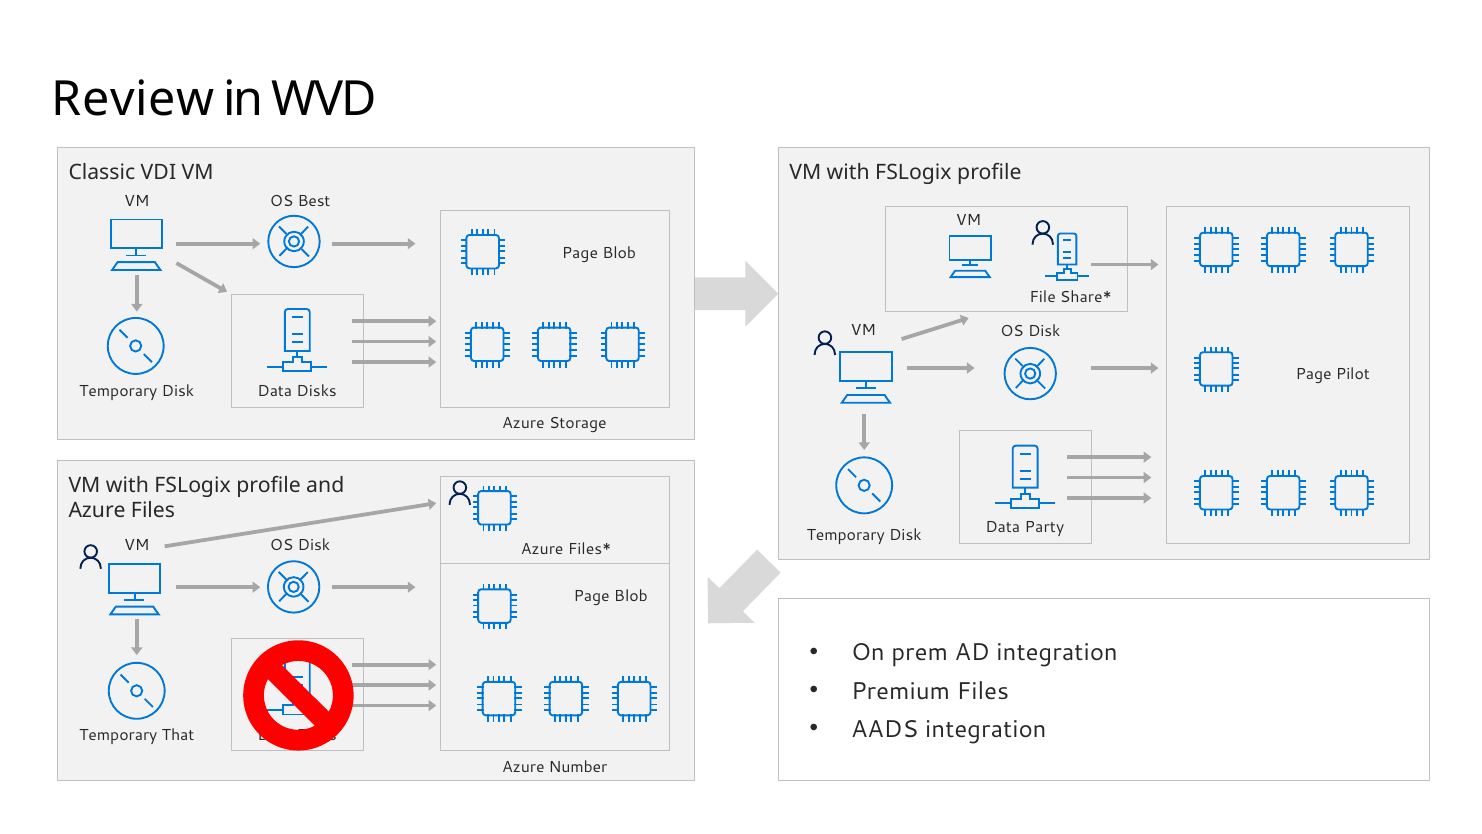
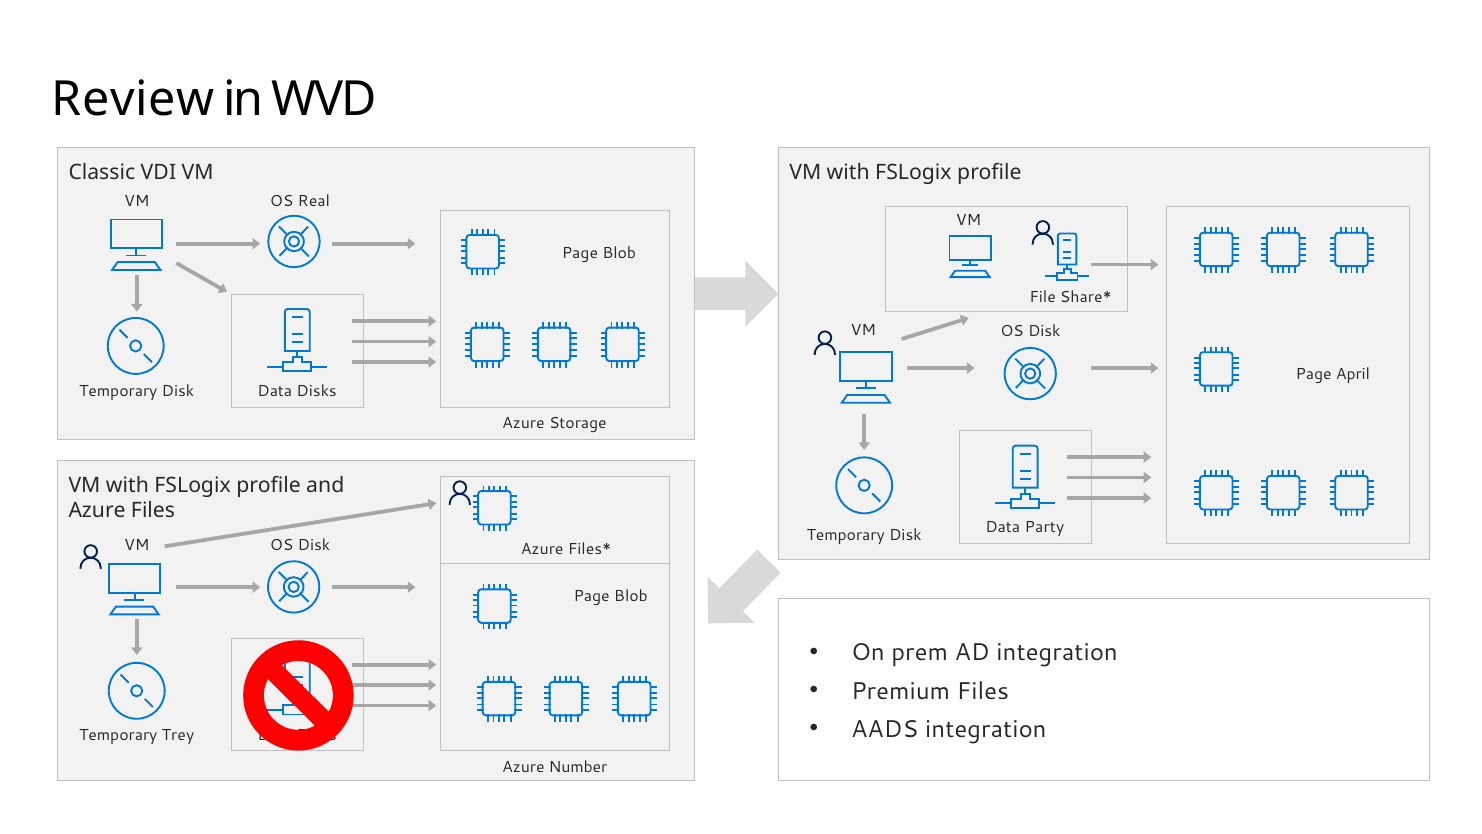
Best: Best -> Real
Pilot: Pilot -> April
That: That -> Trey
